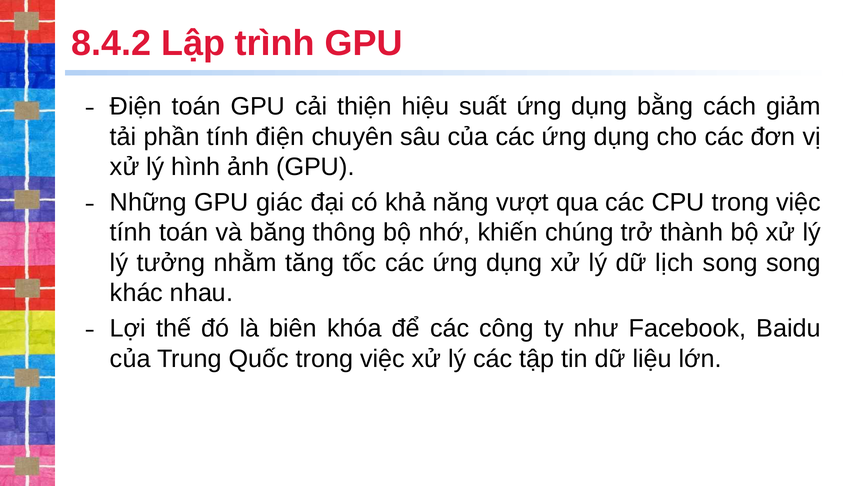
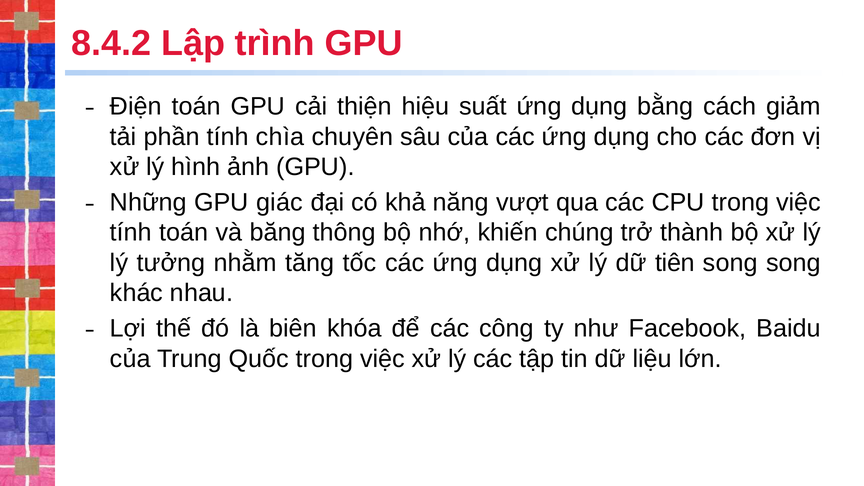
tính điện: điện -> chìa
lịch: lịch -> tiên
